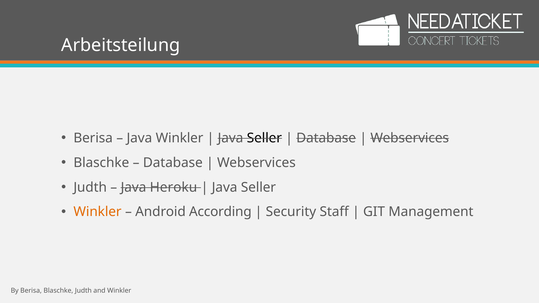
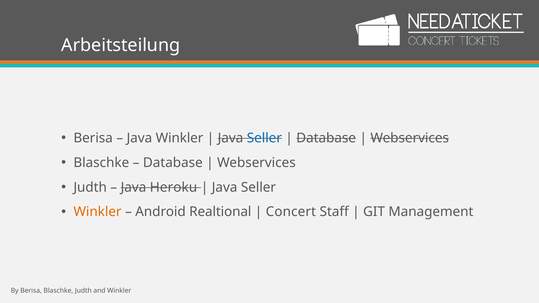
Seller at (264, 138) colour: black -> blue
According: According -> Realtional
Security: Security -> Concert
